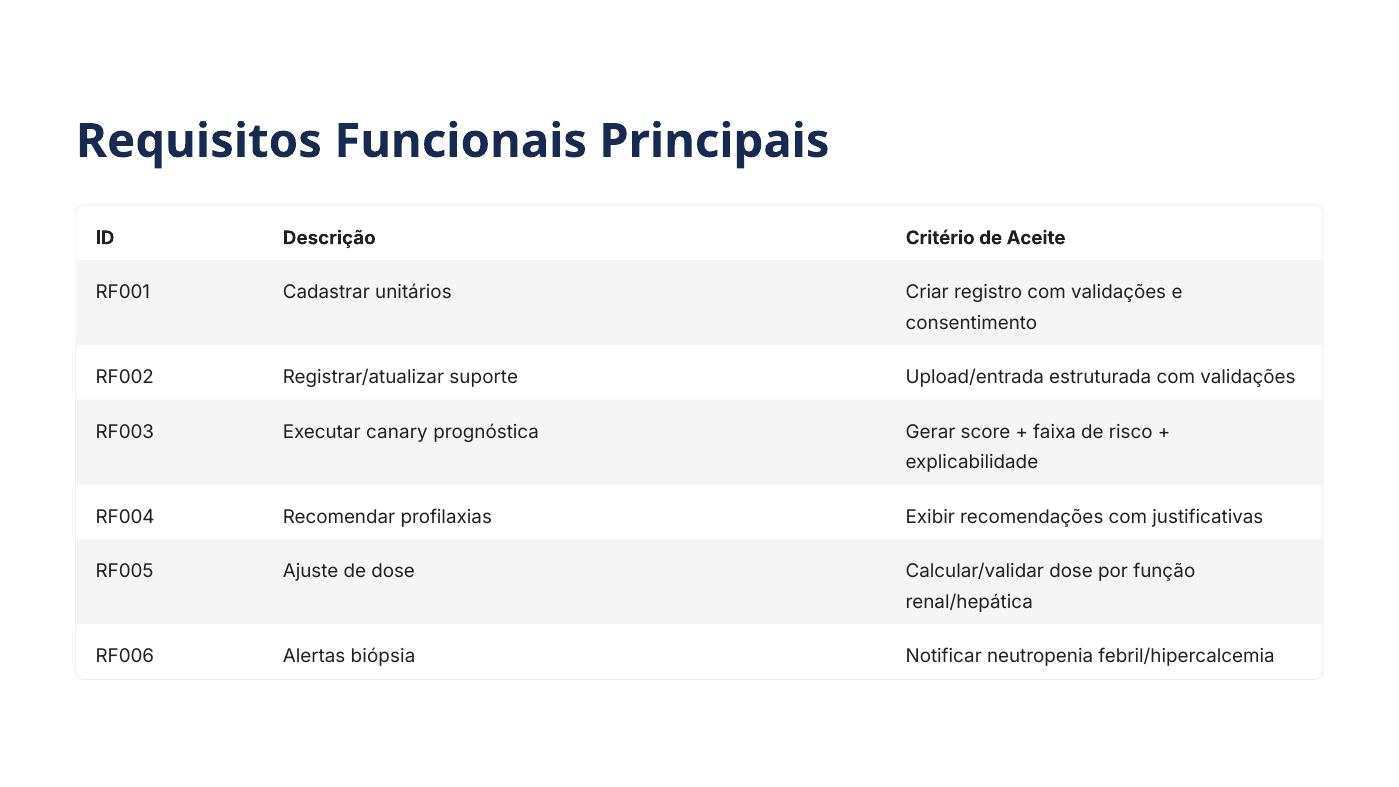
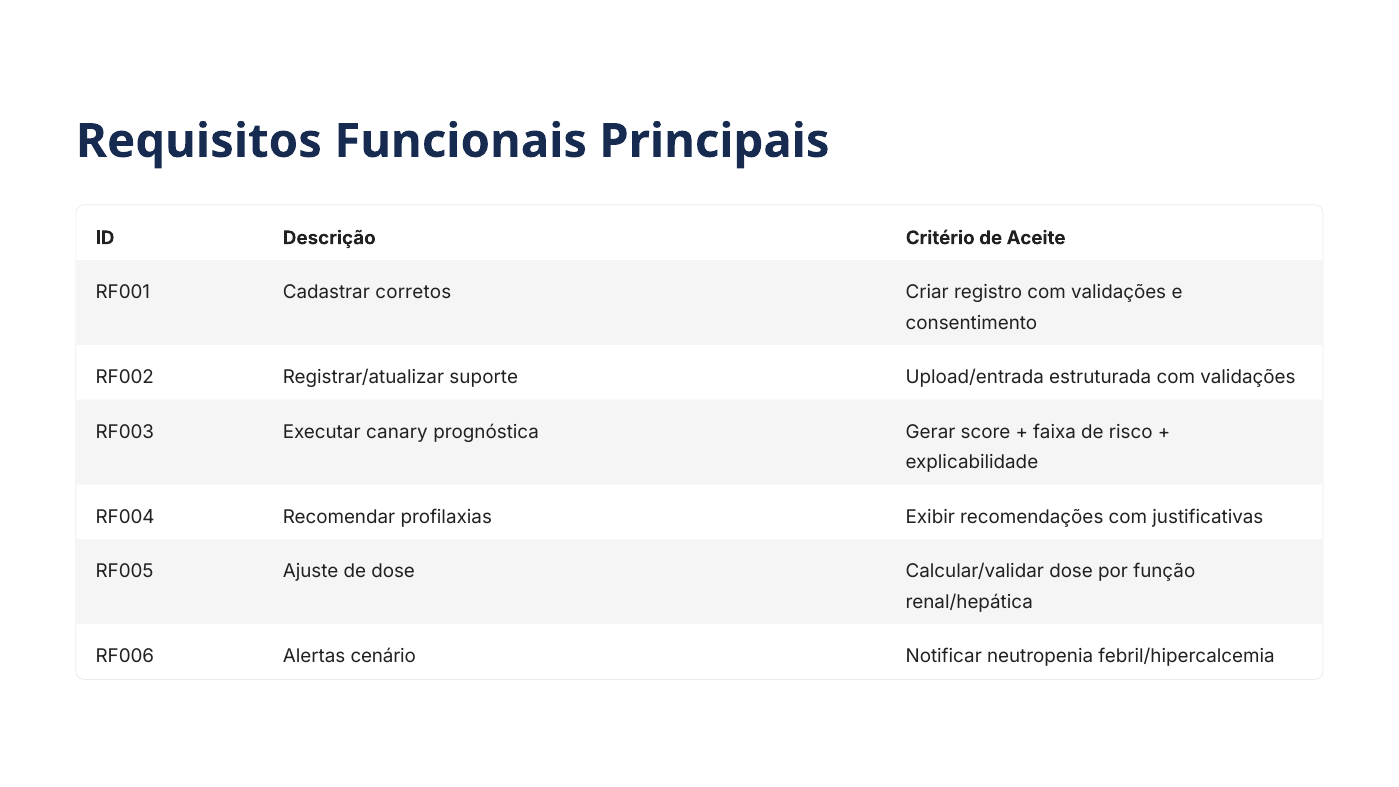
unitários: unitários -> corretos
biópsia: biópsia -> cenário
